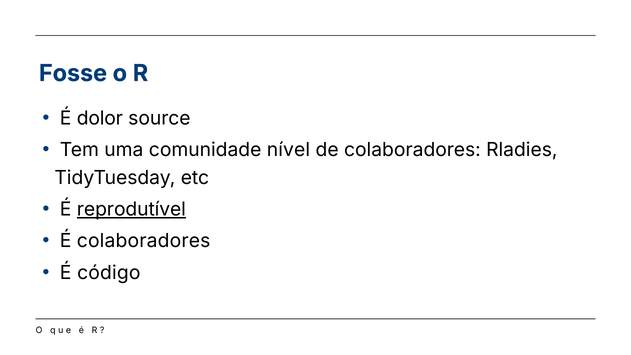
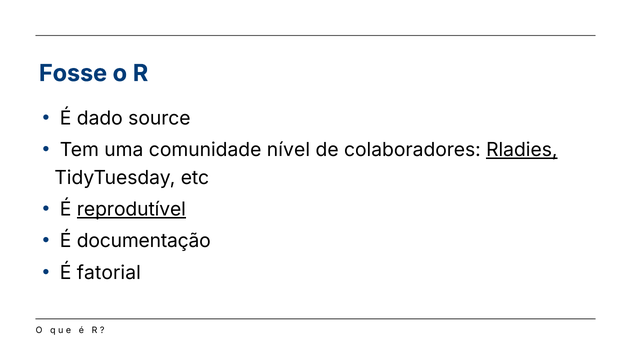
dolor: dolor -> dado
Rladies underline: none -> present
É colaboradores: colaboradores -> documentação
código: código -> fatorial
